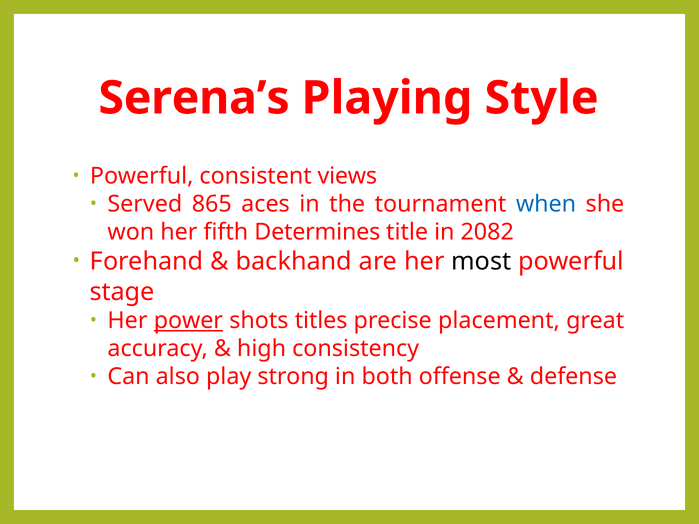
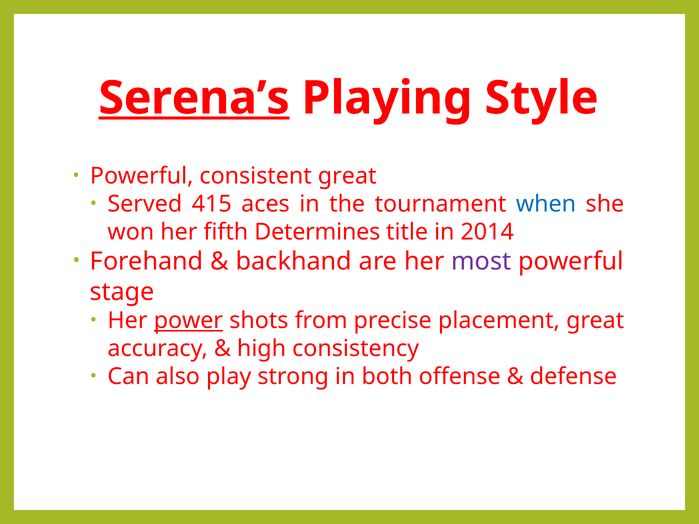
Serena’s underline: none -> present
consistent views: views -> great
865: 865 -> 415
2082: 2082 -> 2014
most colour: black -> purple
titles: titles -> from
